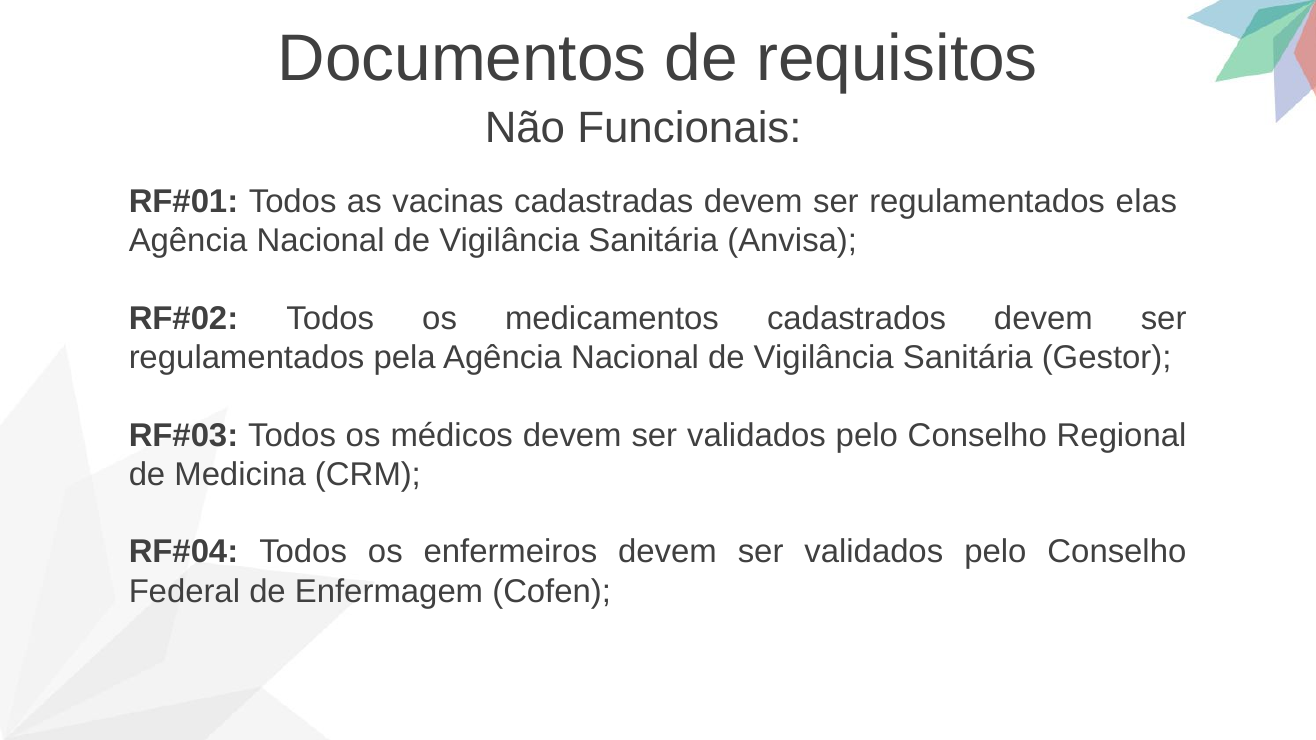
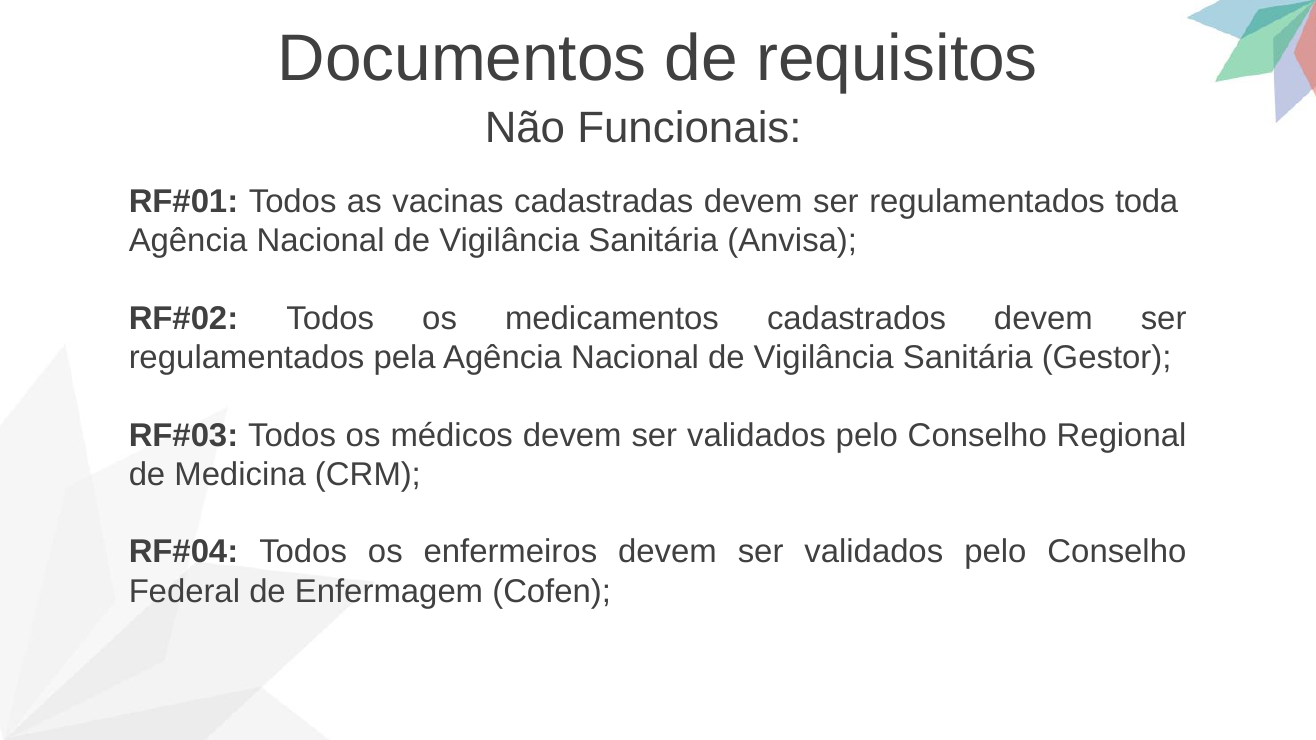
elas: elas -> toda
